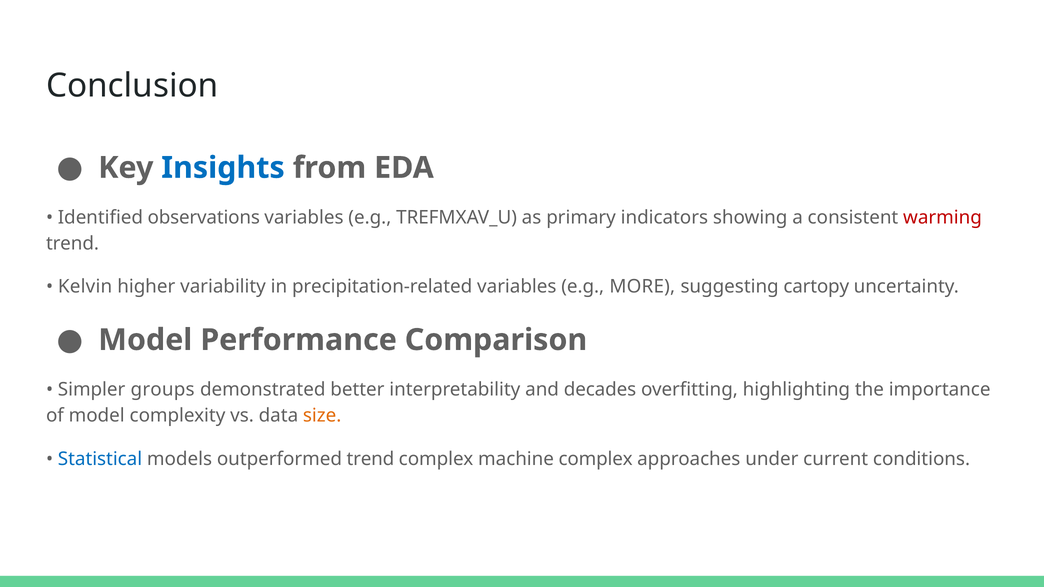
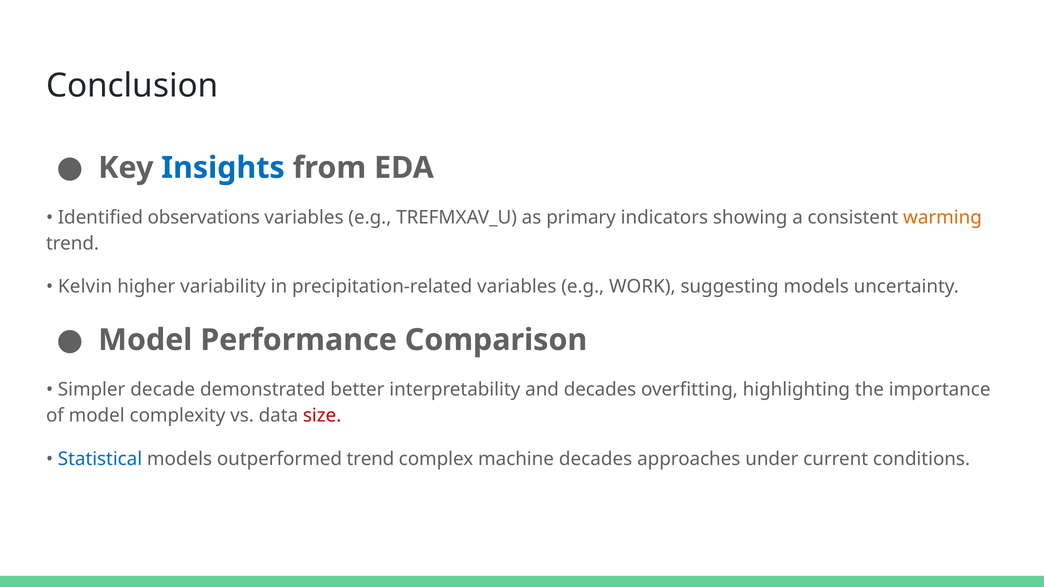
warming colour: red -> orange
MORE: MORE -> WORK
suggesting cartopy: cartopy -> models
groups: groups -> decade
size colour: orange -> red
machine complex: complex -> decades
